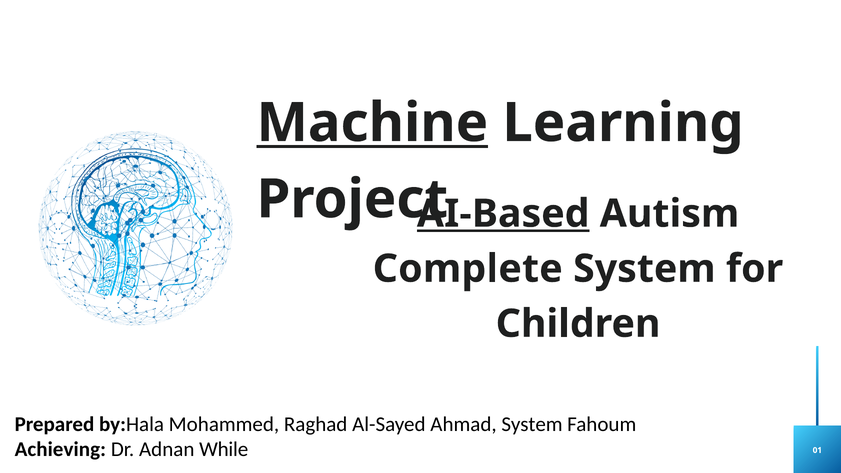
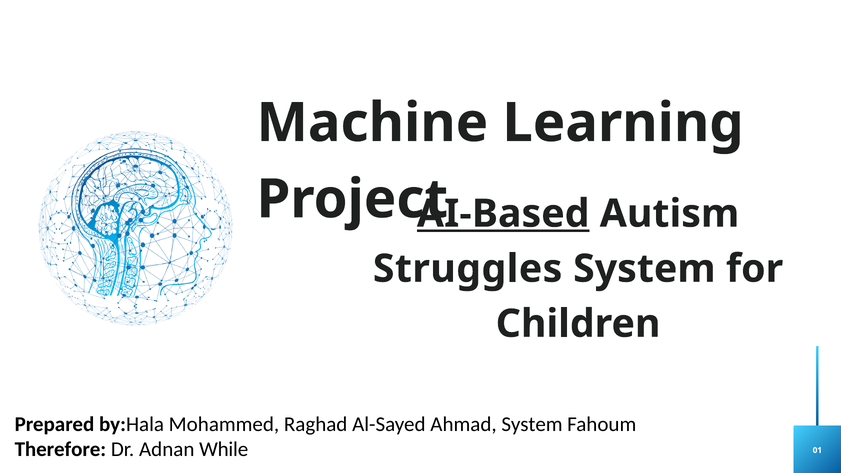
Machine underline: present -> none
Complete: Complete -> Struggles
Achieving: Achieving -> Therefore
